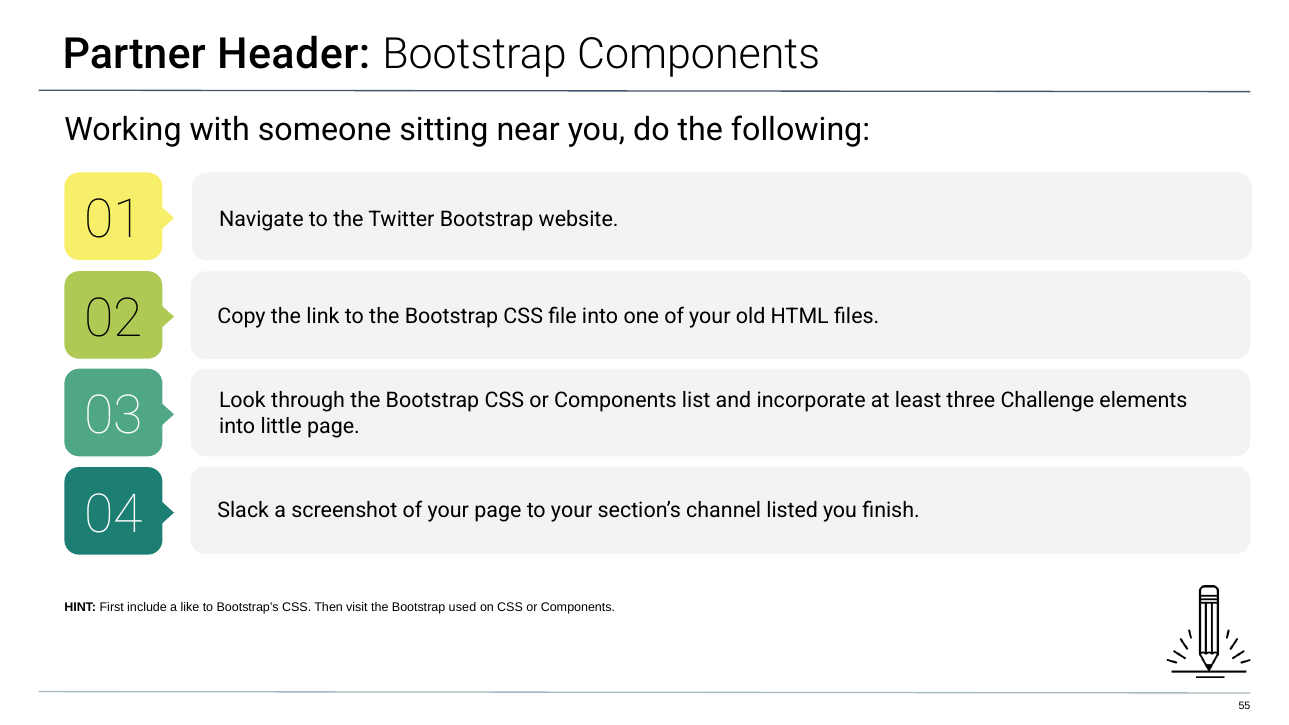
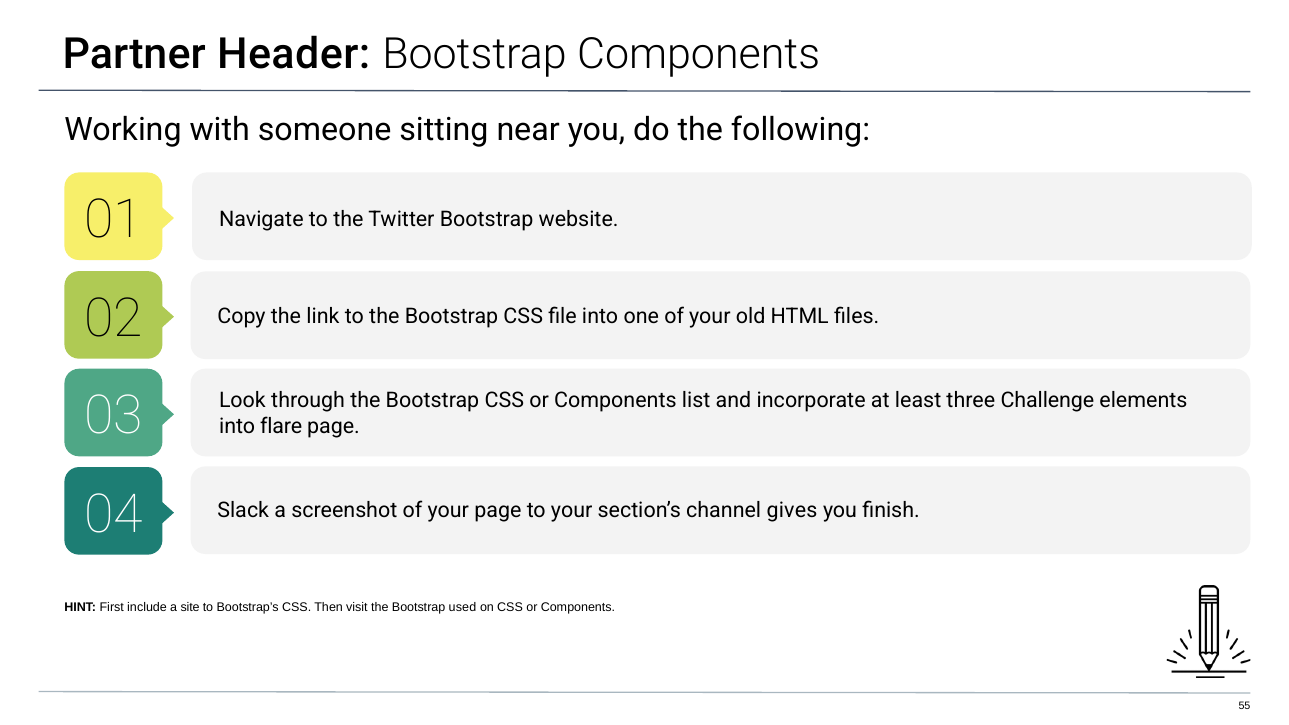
little: little -> flare
listed: listed -> gives
like: like -> site
